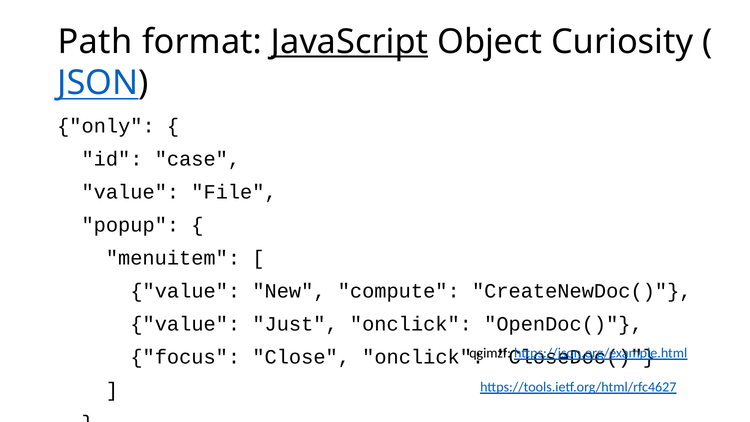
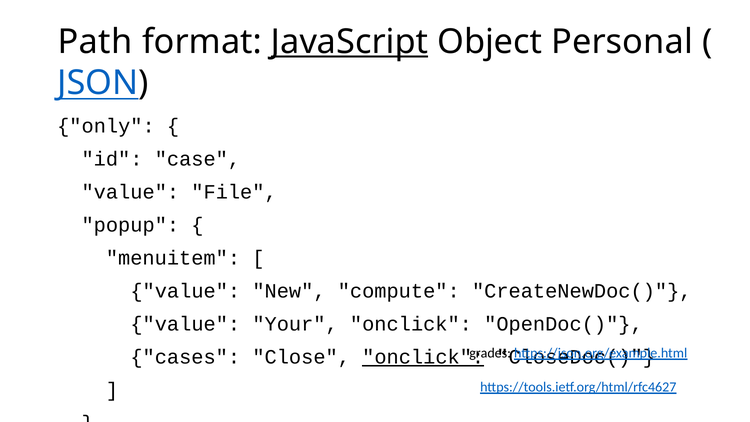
Curiosity: Curiosity -> Personal
Just: Just -> Your
qgimzf: qgimzf -> grades
focus: focus -> cases
onclick at (423, 357) underline: none -> present
